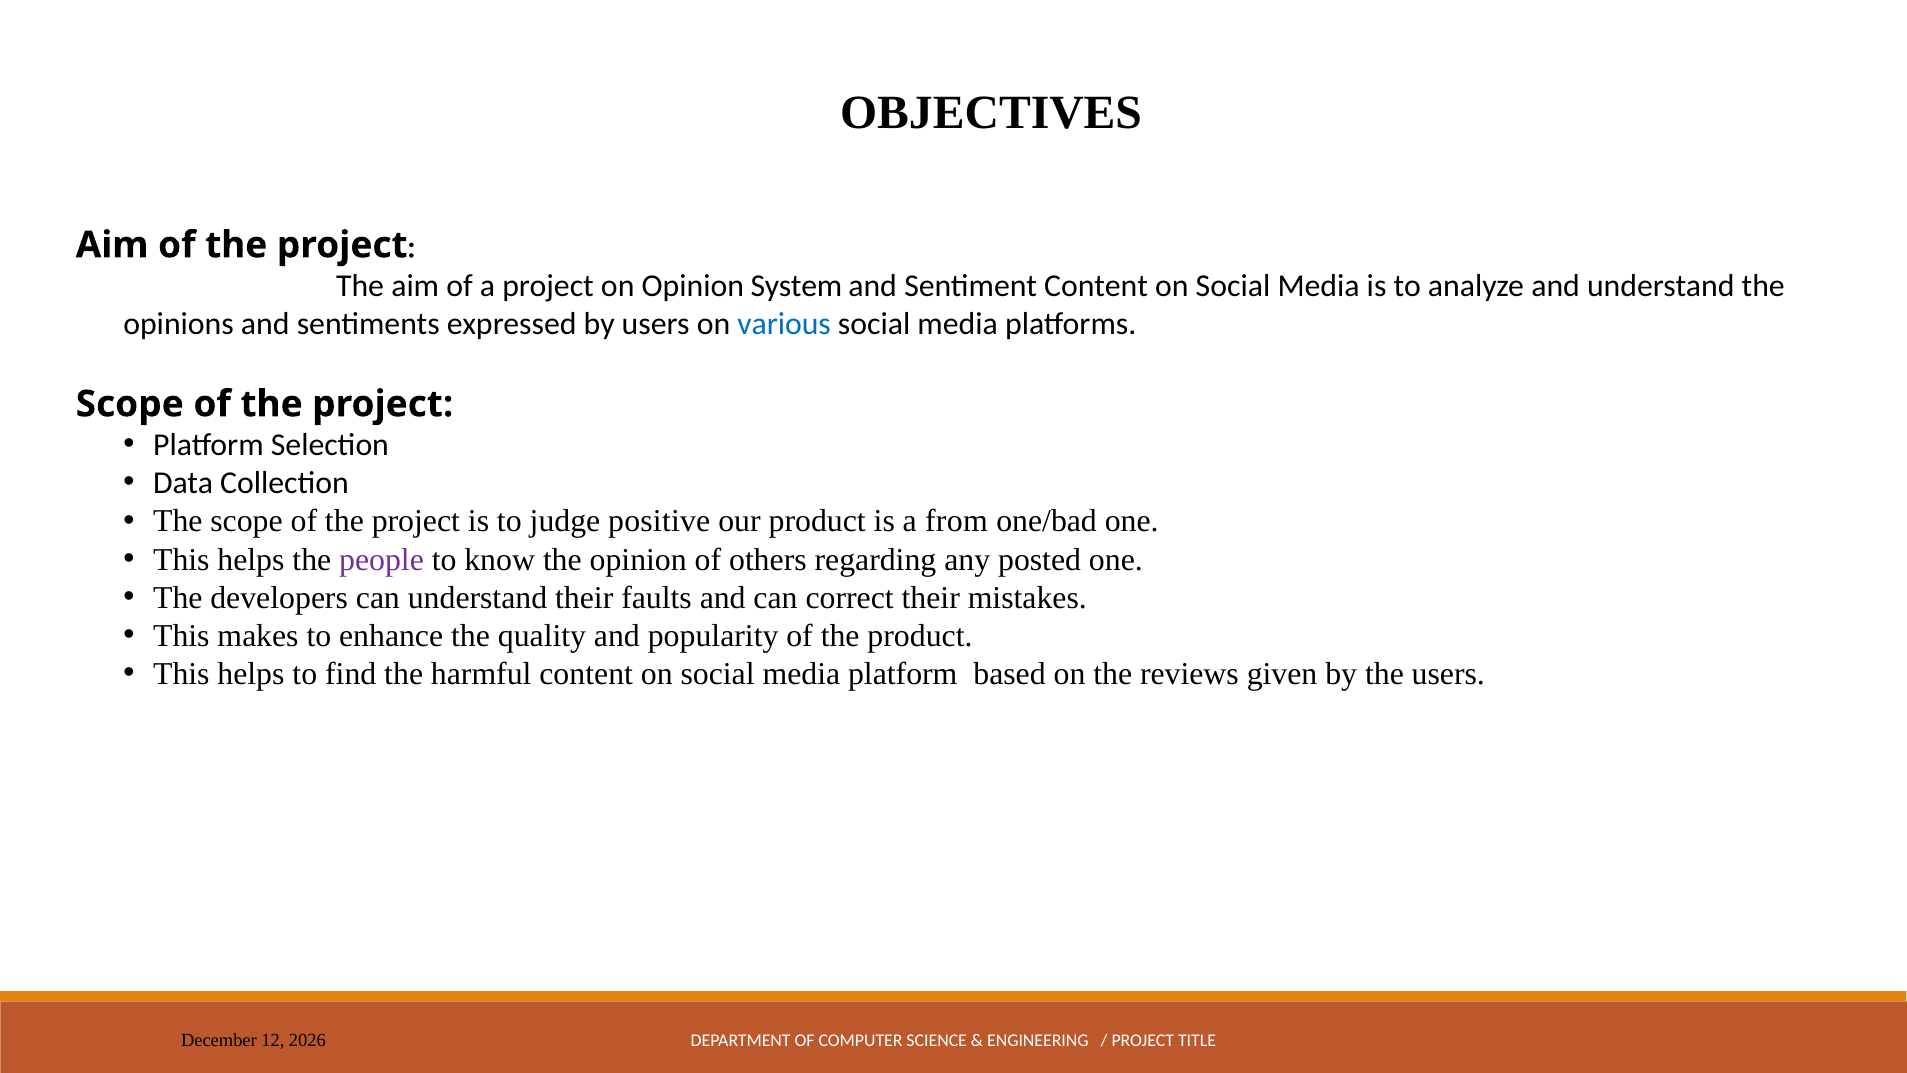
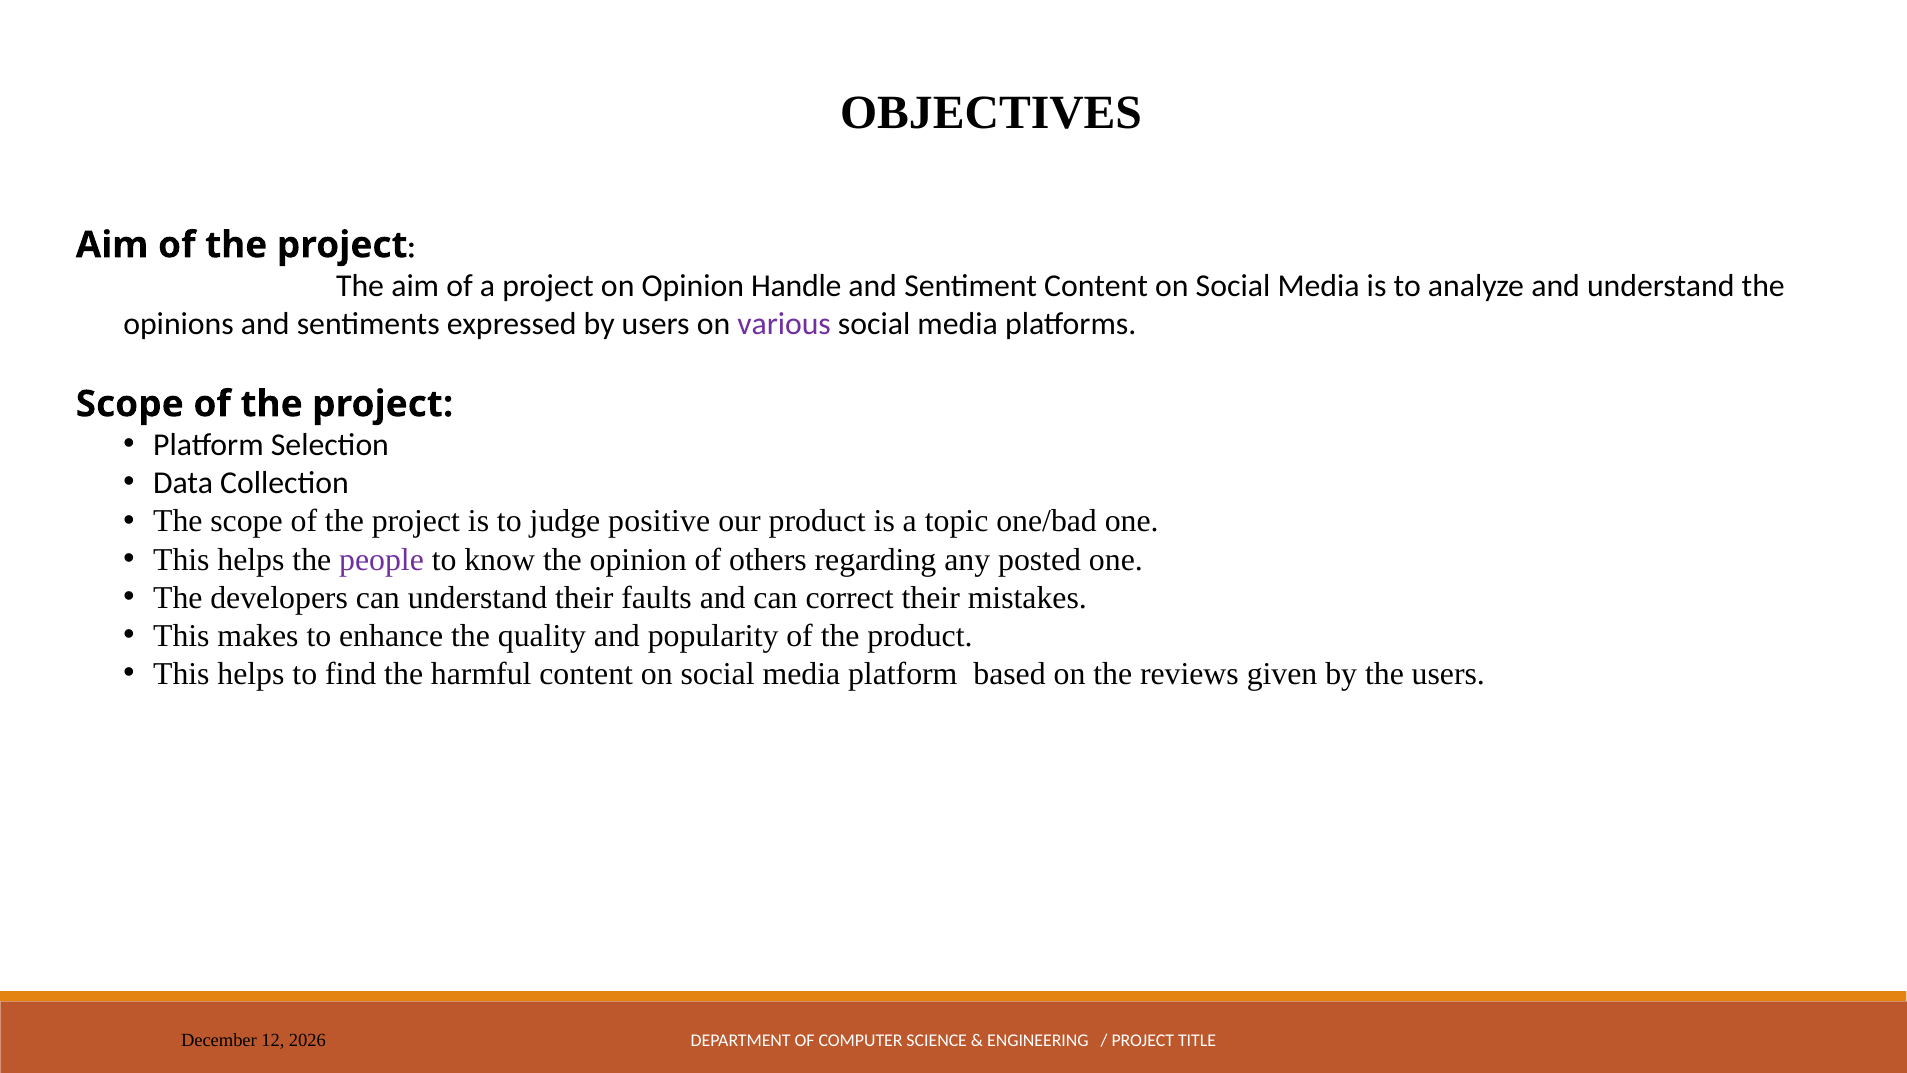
System: System -> Handle
various colour: blue -> purple
from: from -> topic
